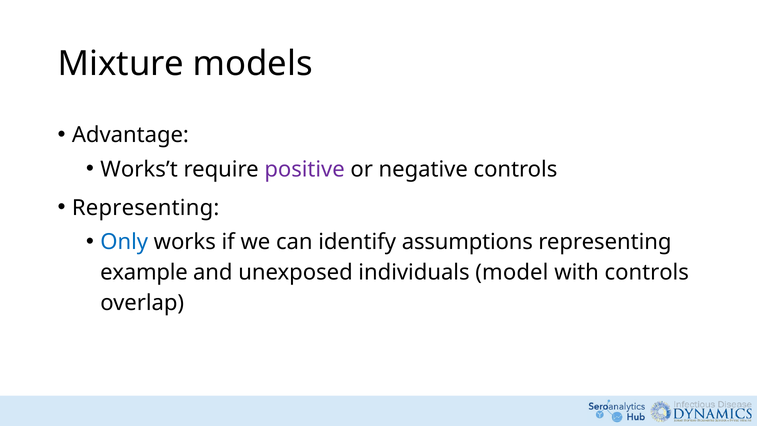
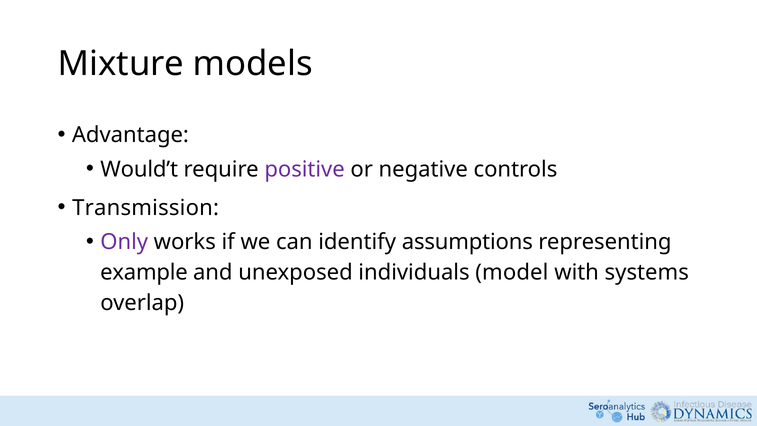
Works’t: Works’t -> Would’t
Representing at (146, 208): Representing -> Transmission
Only colour: blue -> purple
with controls: controls -> systems
